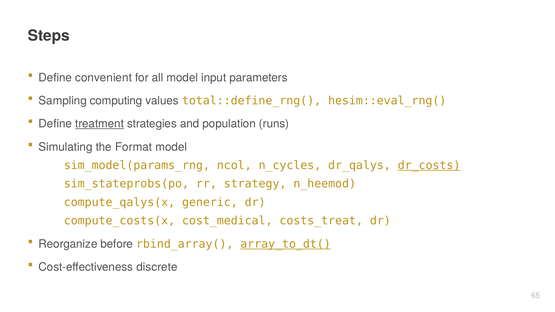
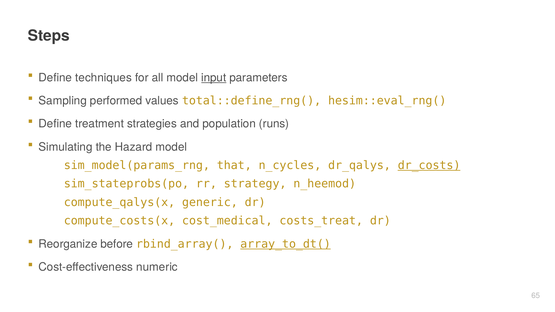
convenient: convenient -> techniques
input underline: none -> present
computing: computing -> performed
treatment underline: present -> none
Format: Format -> Hazard
ncol: ncol -> that
discrete: discrete -> numeric
